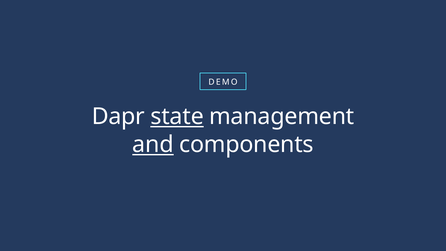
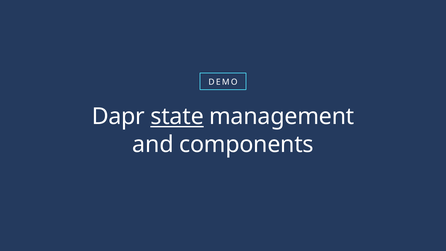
and underline: present -> none
